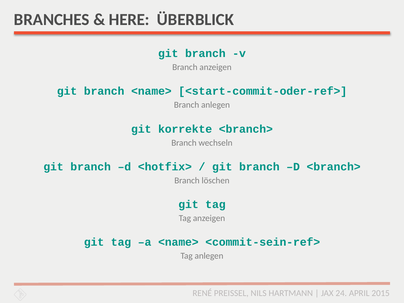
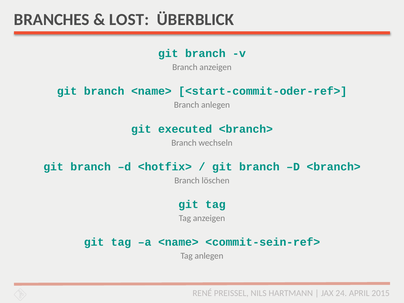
HERE: HERE -> LOST
korrekte: korrekte -> executed
